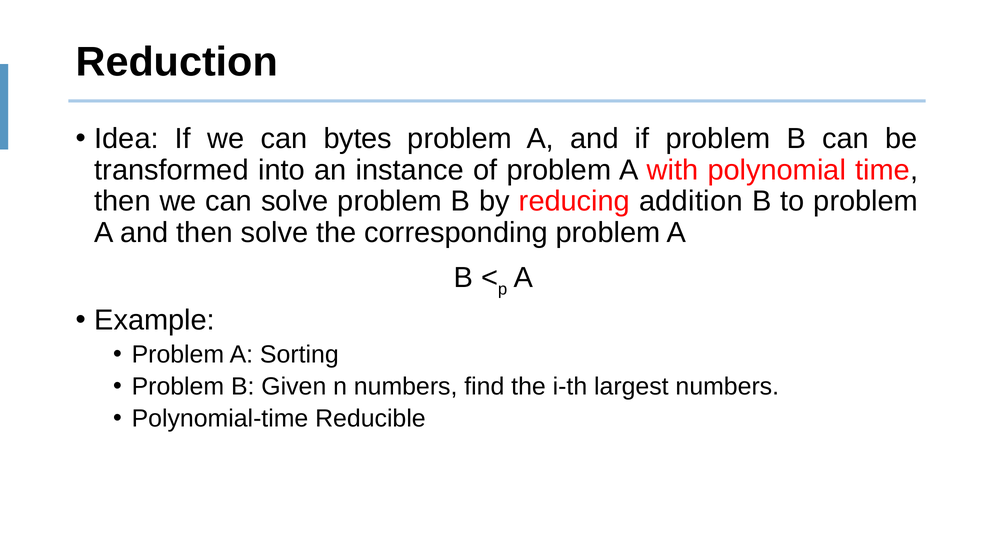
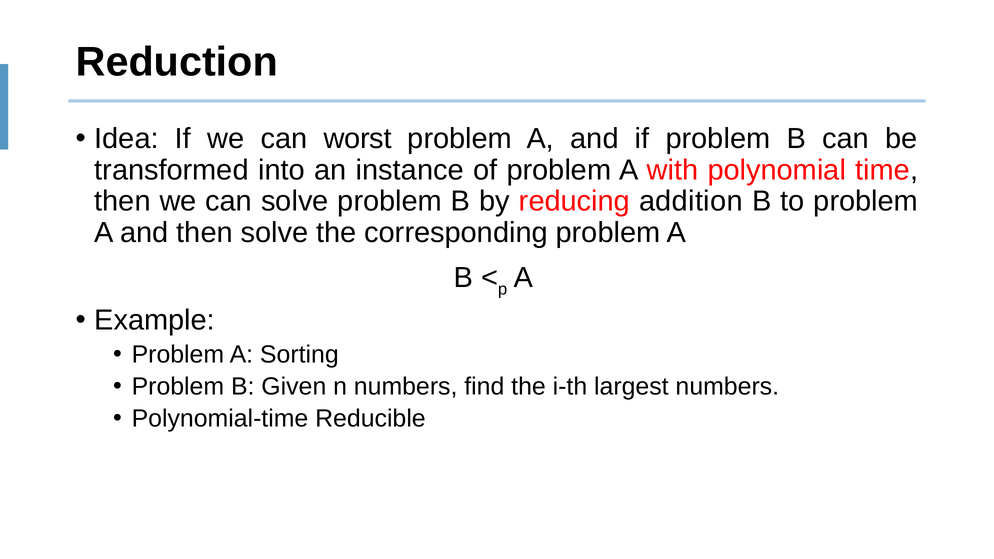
bytes: bytes -> worst
